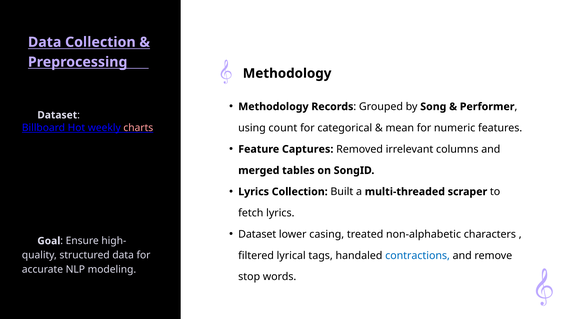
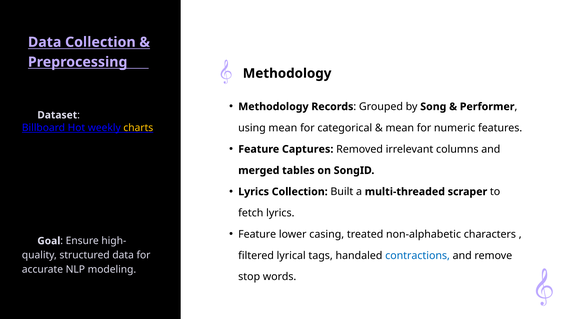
charts colour: pink -> yellow
using count: count -> mean
Dataset at (257, 234): Dataset -> Feature
